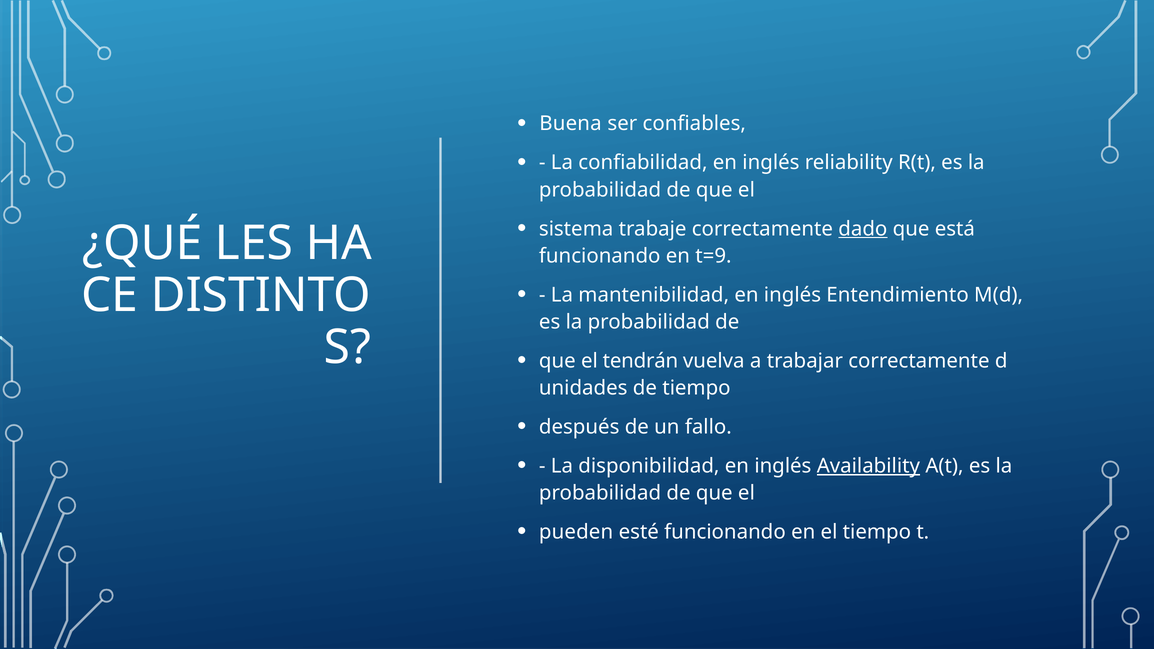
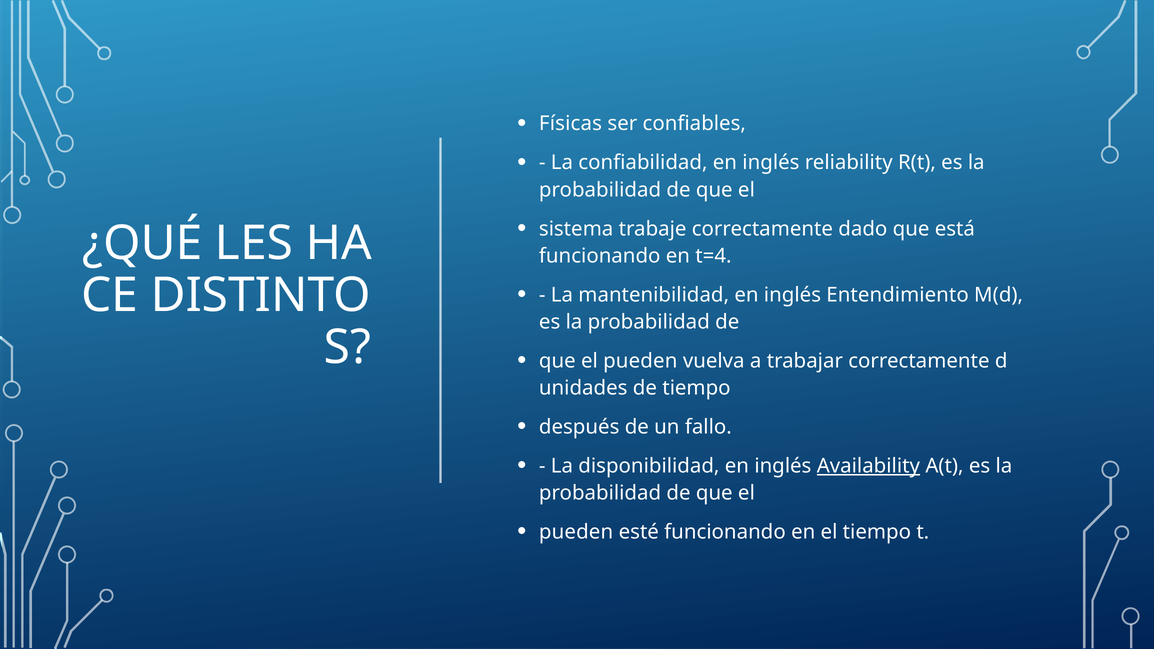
Buena: Buena -> Físicas
dado underline: present -> none
t=9: t=9 -> t=4
el tendrán: tendrán -> pueden
